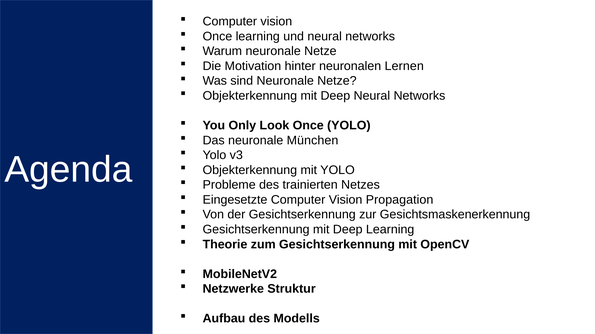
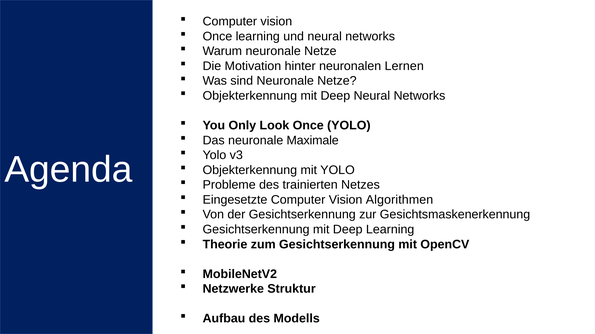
München: München -> Maximale
Propagation: Propagation -> Algorithmen
